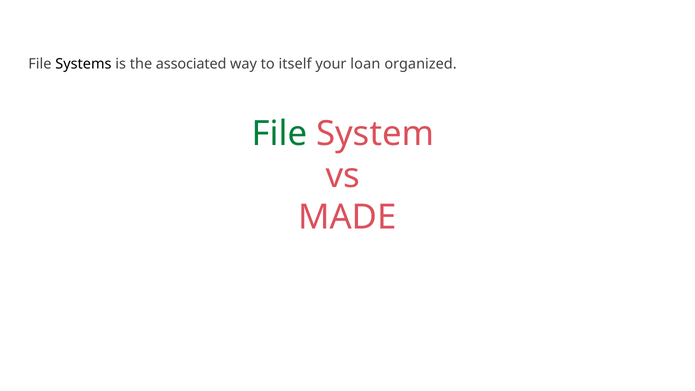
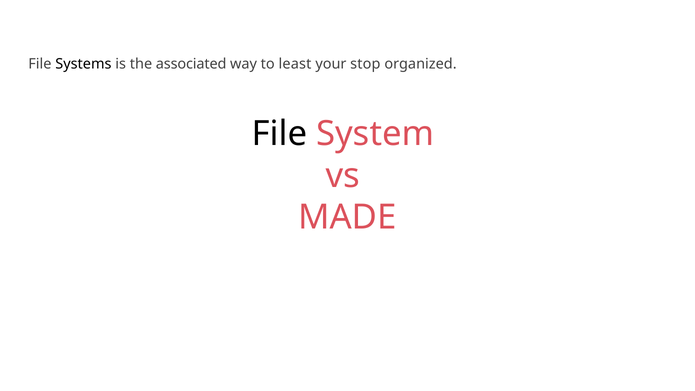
itself: itself -> least
loan: loan -> stop
File at (279, 134) colour: green -> black
